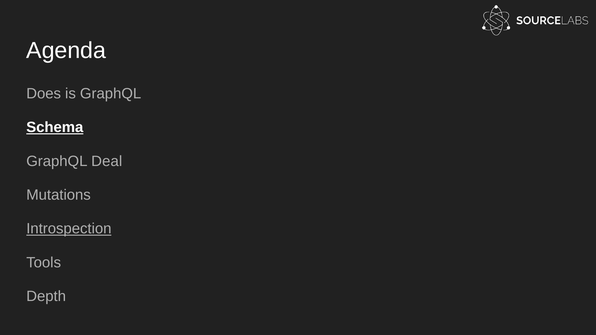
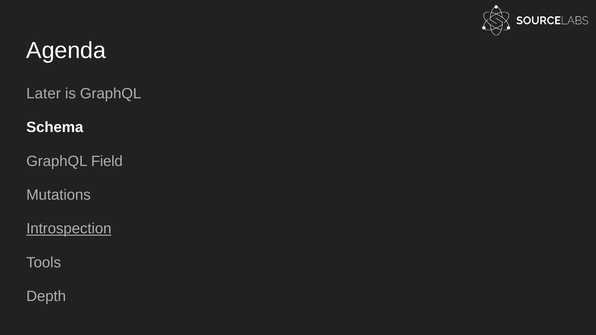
Does: Does -> Later
Schema underline: present -> none
Deal: Deal -> Field
